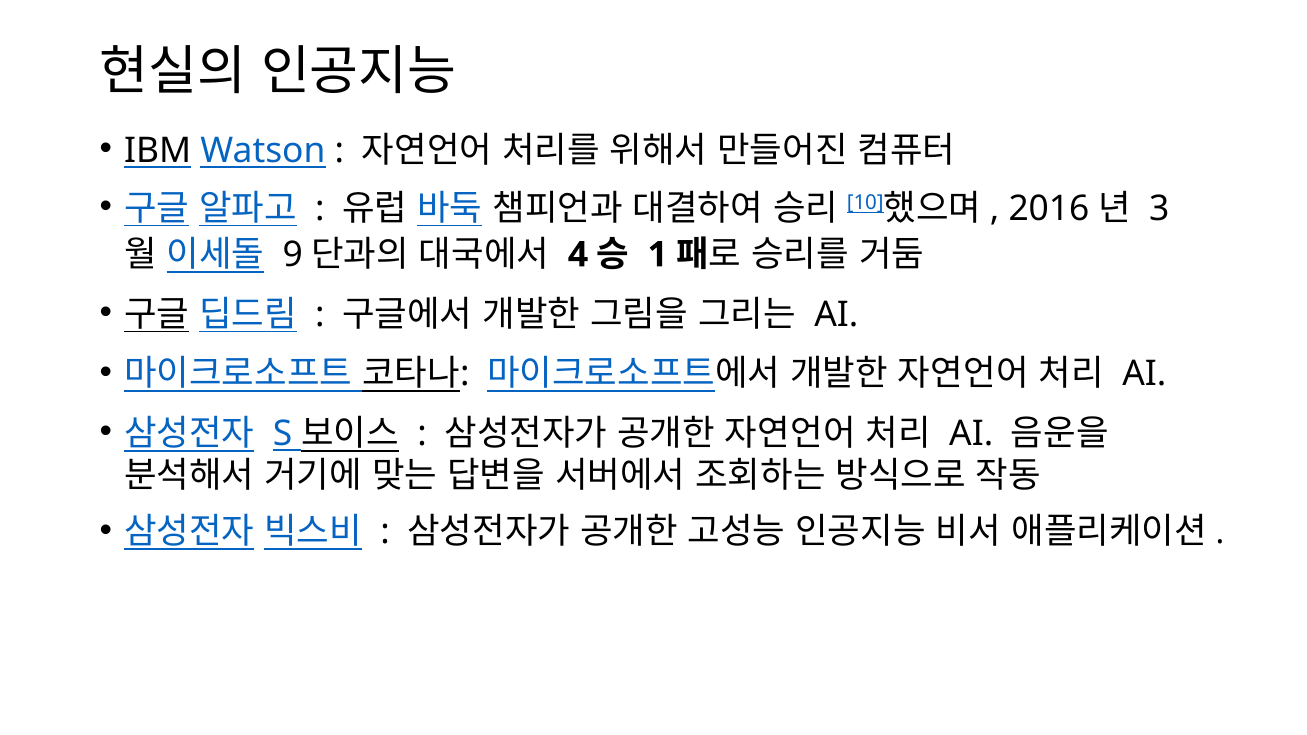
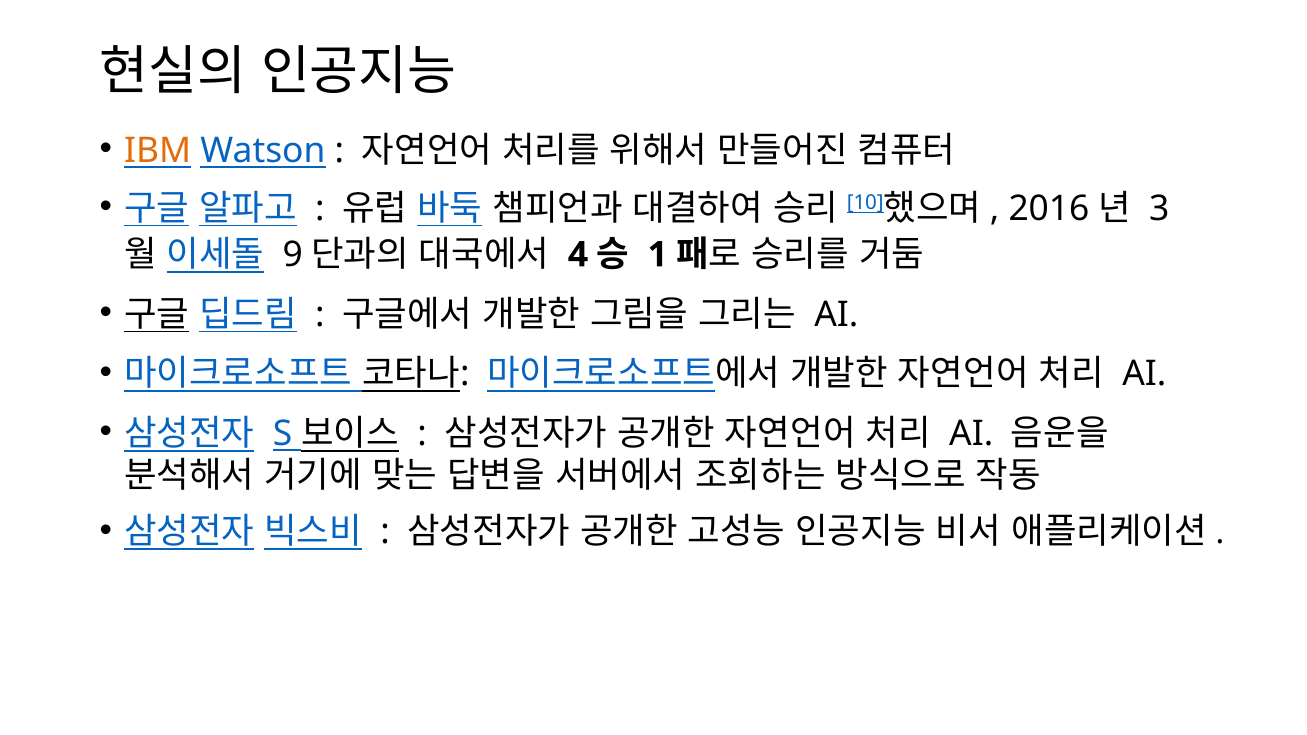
IBM colour: black -> orange
